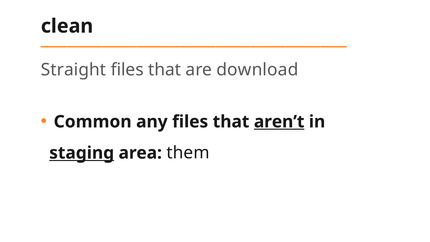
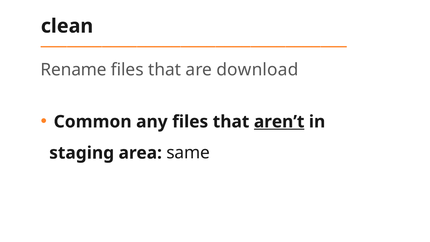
Straight: Straight -> Rename
staging underline: present -> none
them: them -> same
